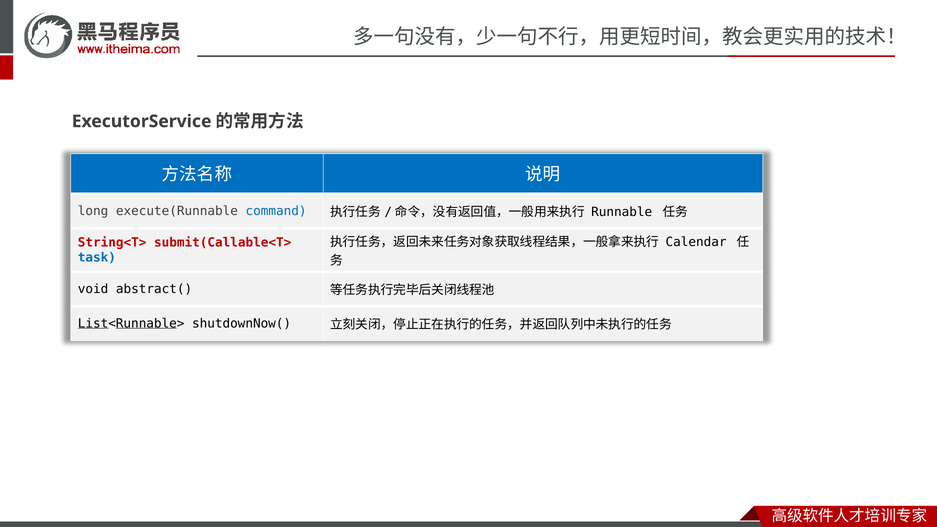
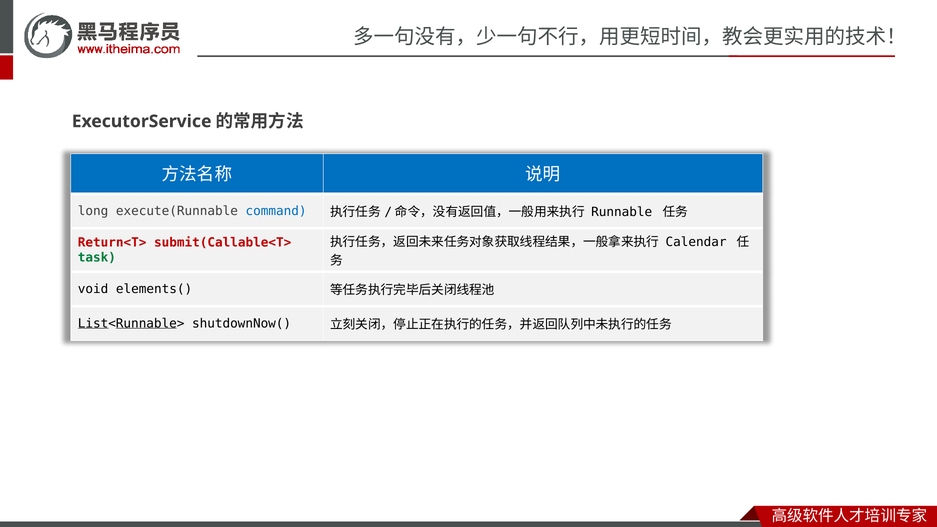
String<T>: String<T> -> Return<T>
task colour: blue -> green
abstract(: abstract( -> elements(
